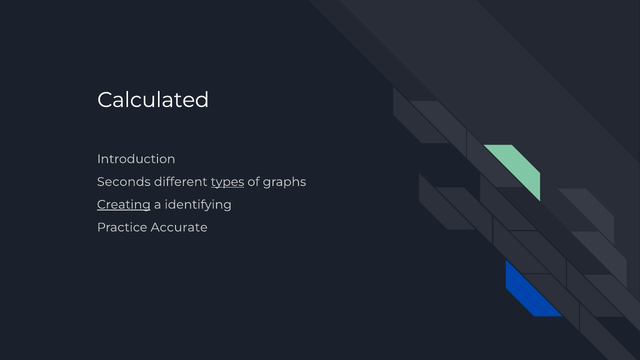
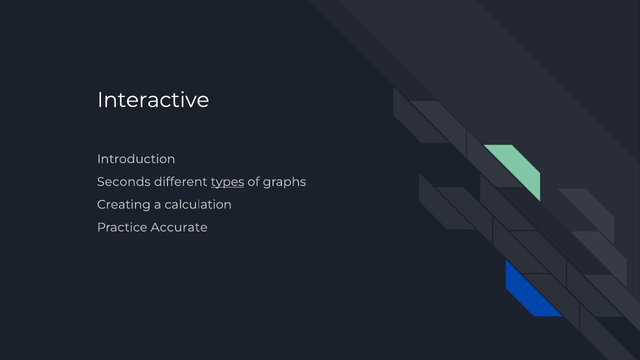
Calculated: Calculated -> Interactive
Creating underline: present -> none
identifying: identifying -> calculation
